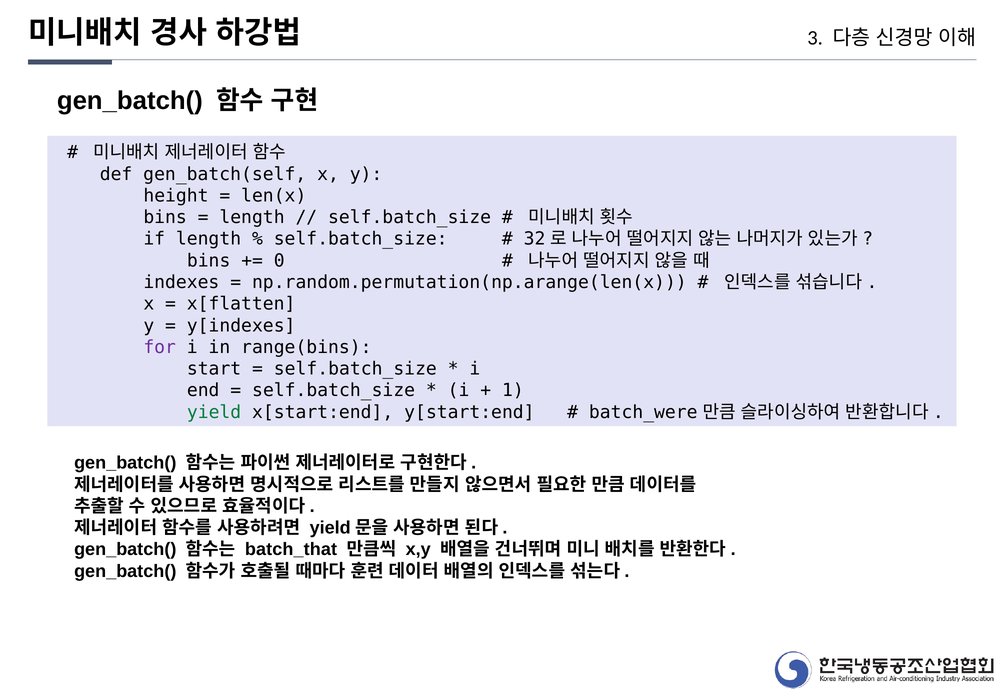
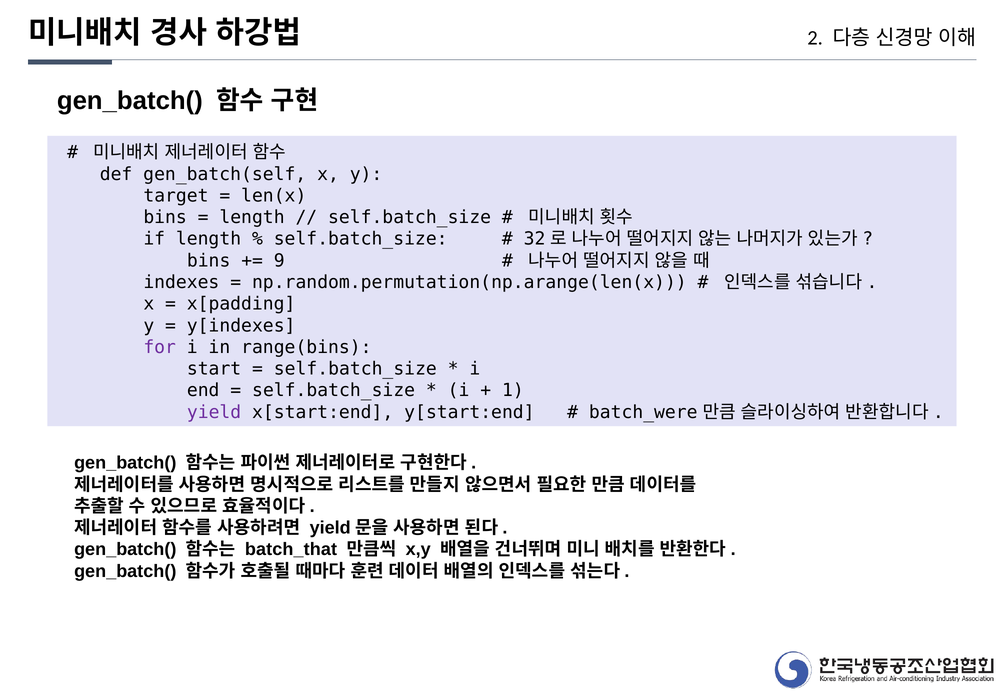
3: 3 -> 2
height: height -> target
0: 0 -> 9
x[flatten: x[flatten -> x[padding
yield colour: green -> purple
